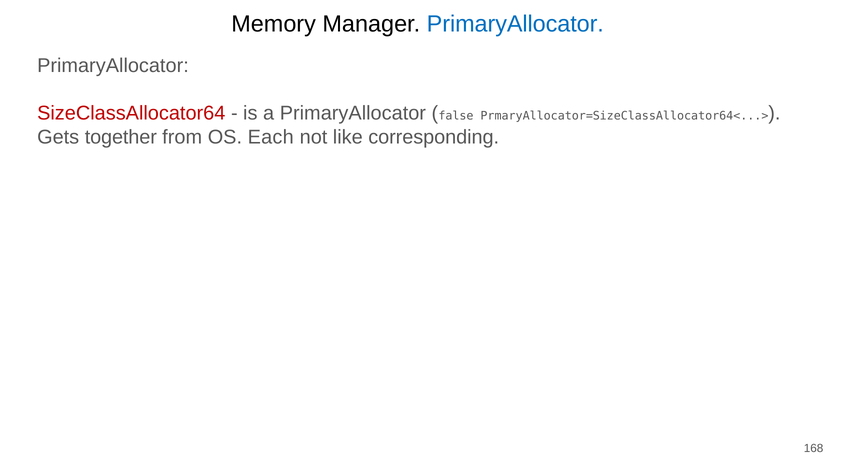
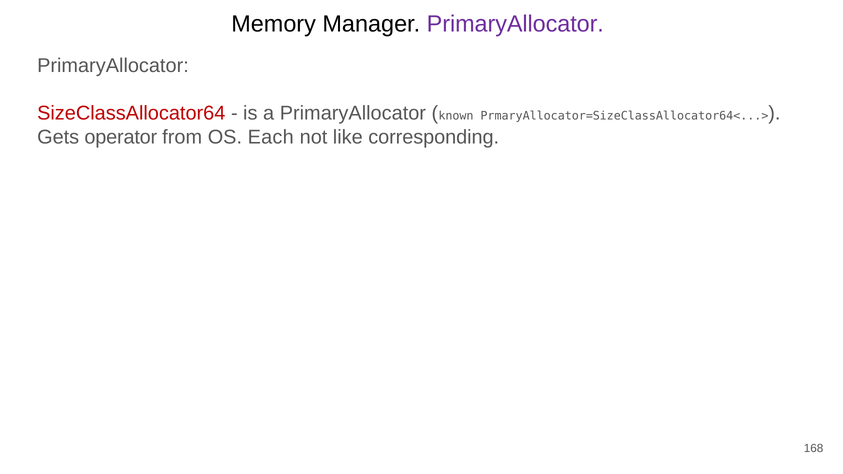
PrimaryAllocator at (515, 24) colour: blue -> purple
false: false -> known
together: together -> operator
